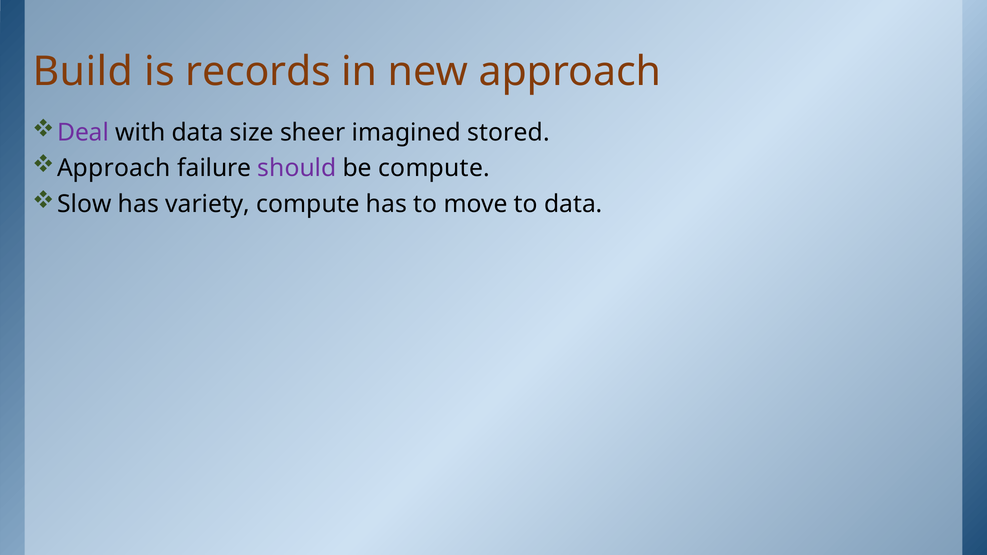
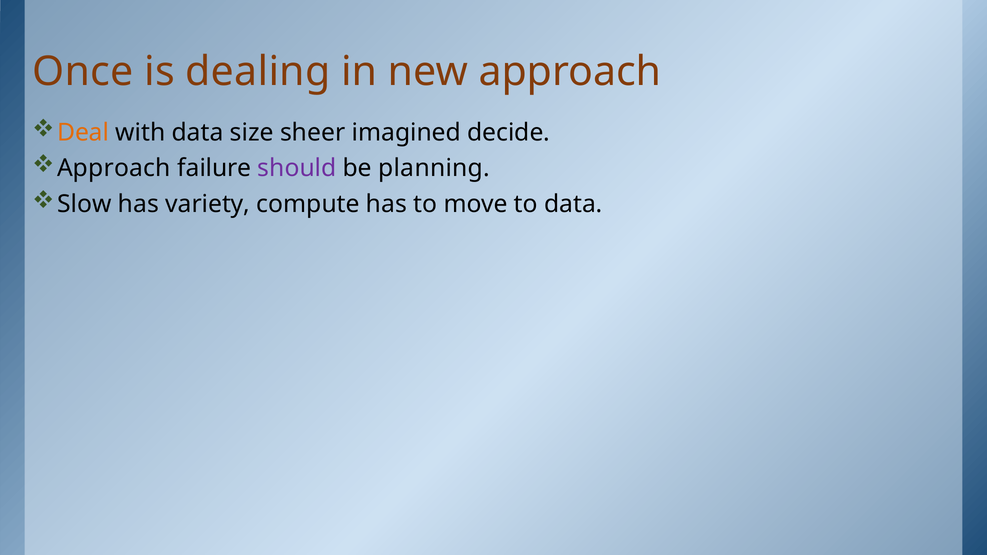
Build: Build -> Once
records: records -> dealing
Deal colour: purple -> orange
stored: stored -> decide
be compute: compute -> planning
